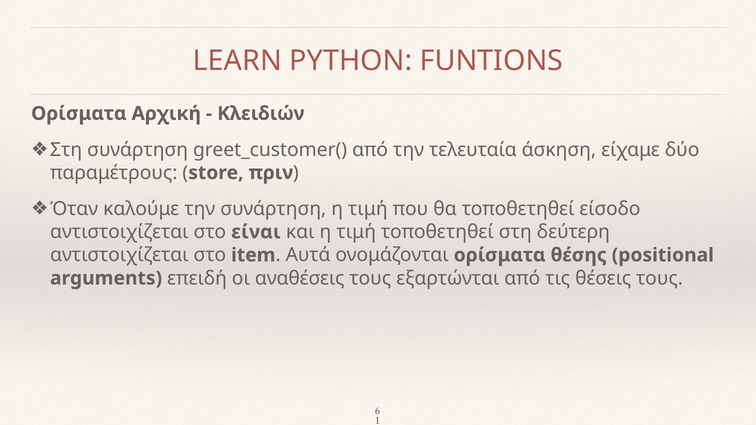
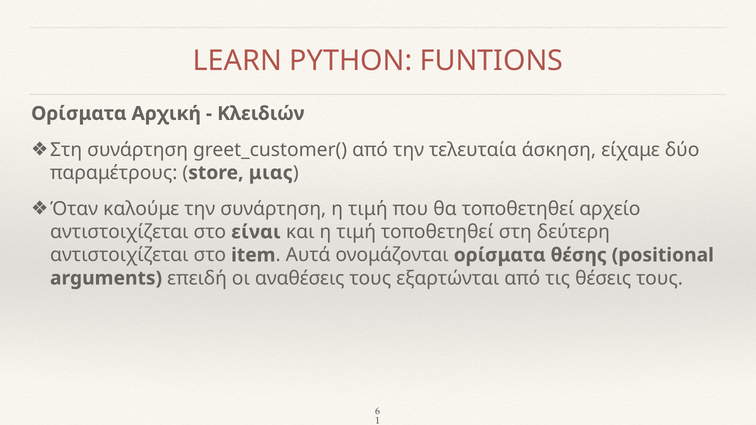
πριν: πριν -> μιας
είσοδο: είσοδο -> αρχείο
